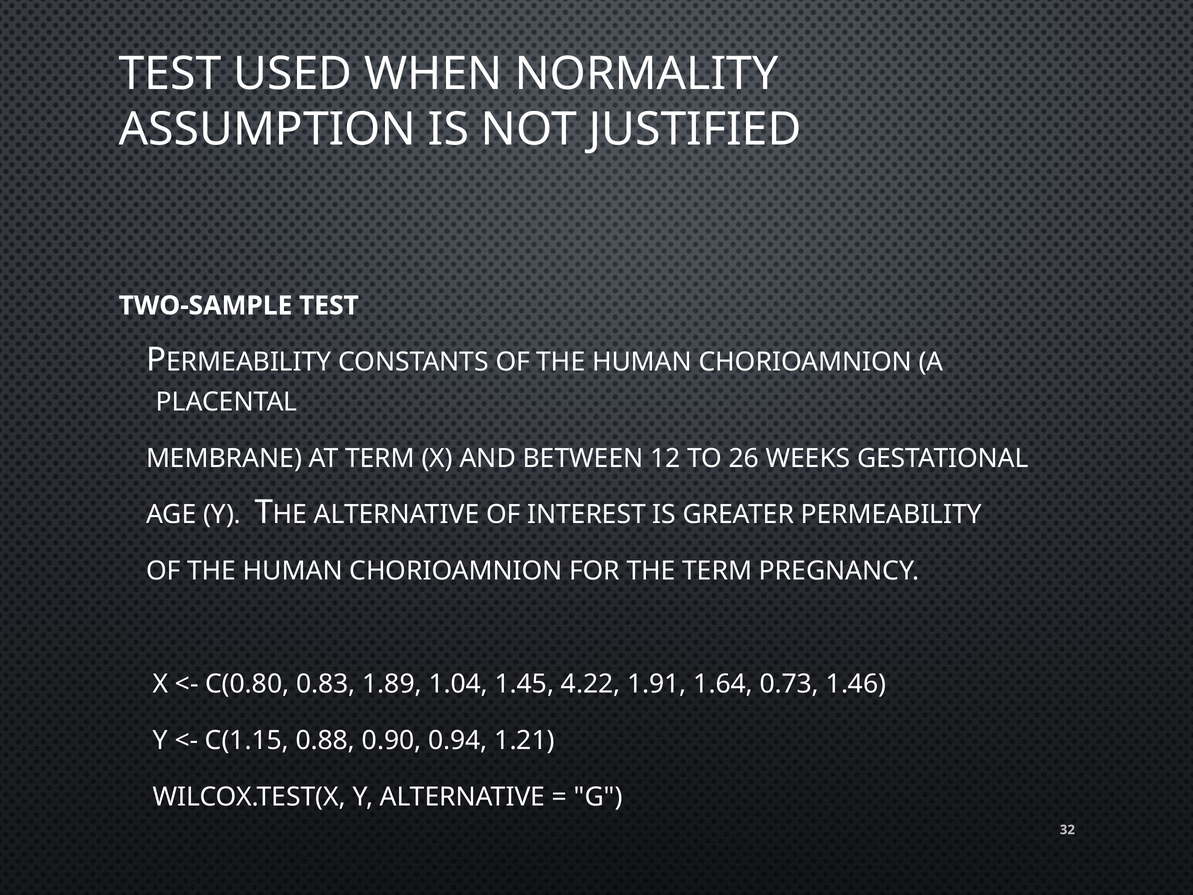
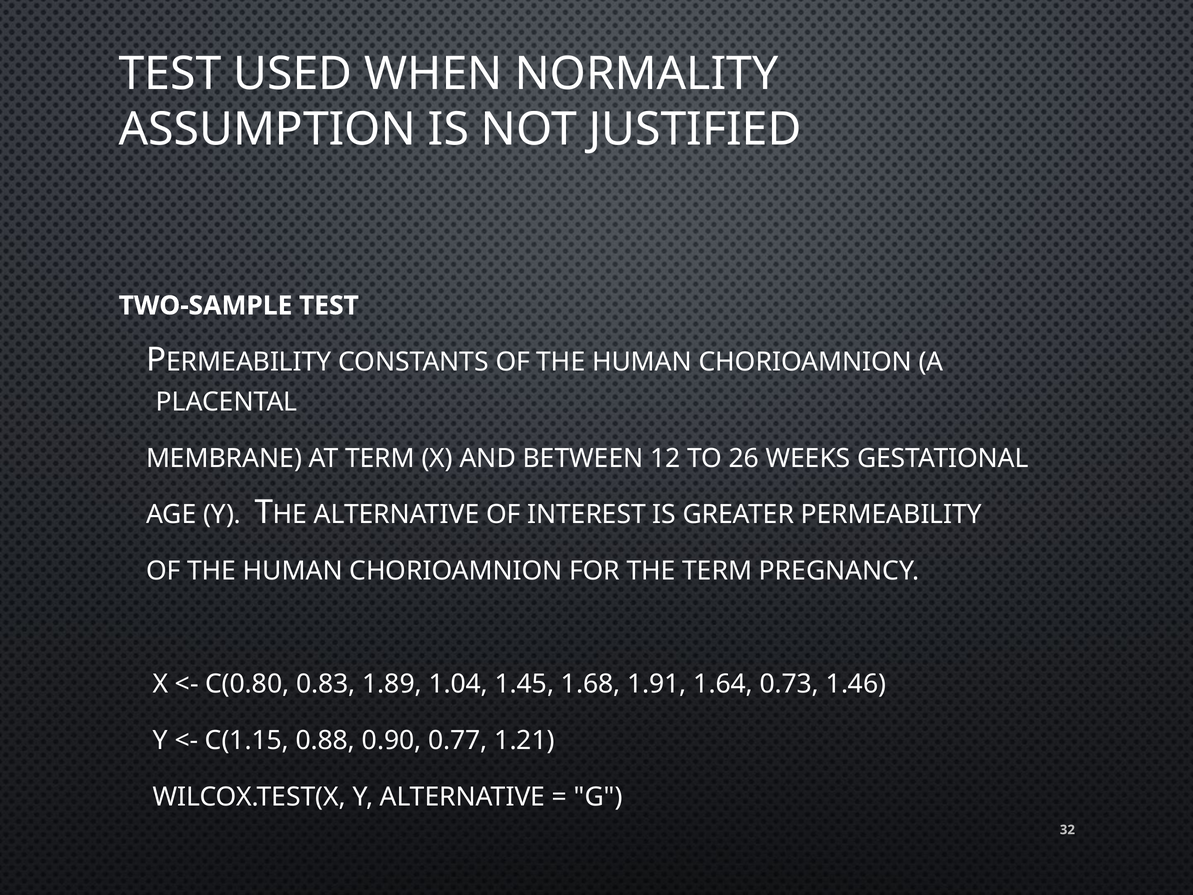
4.22: 4.22 -> 1.68
0.94: 0.94 -> 0.77
